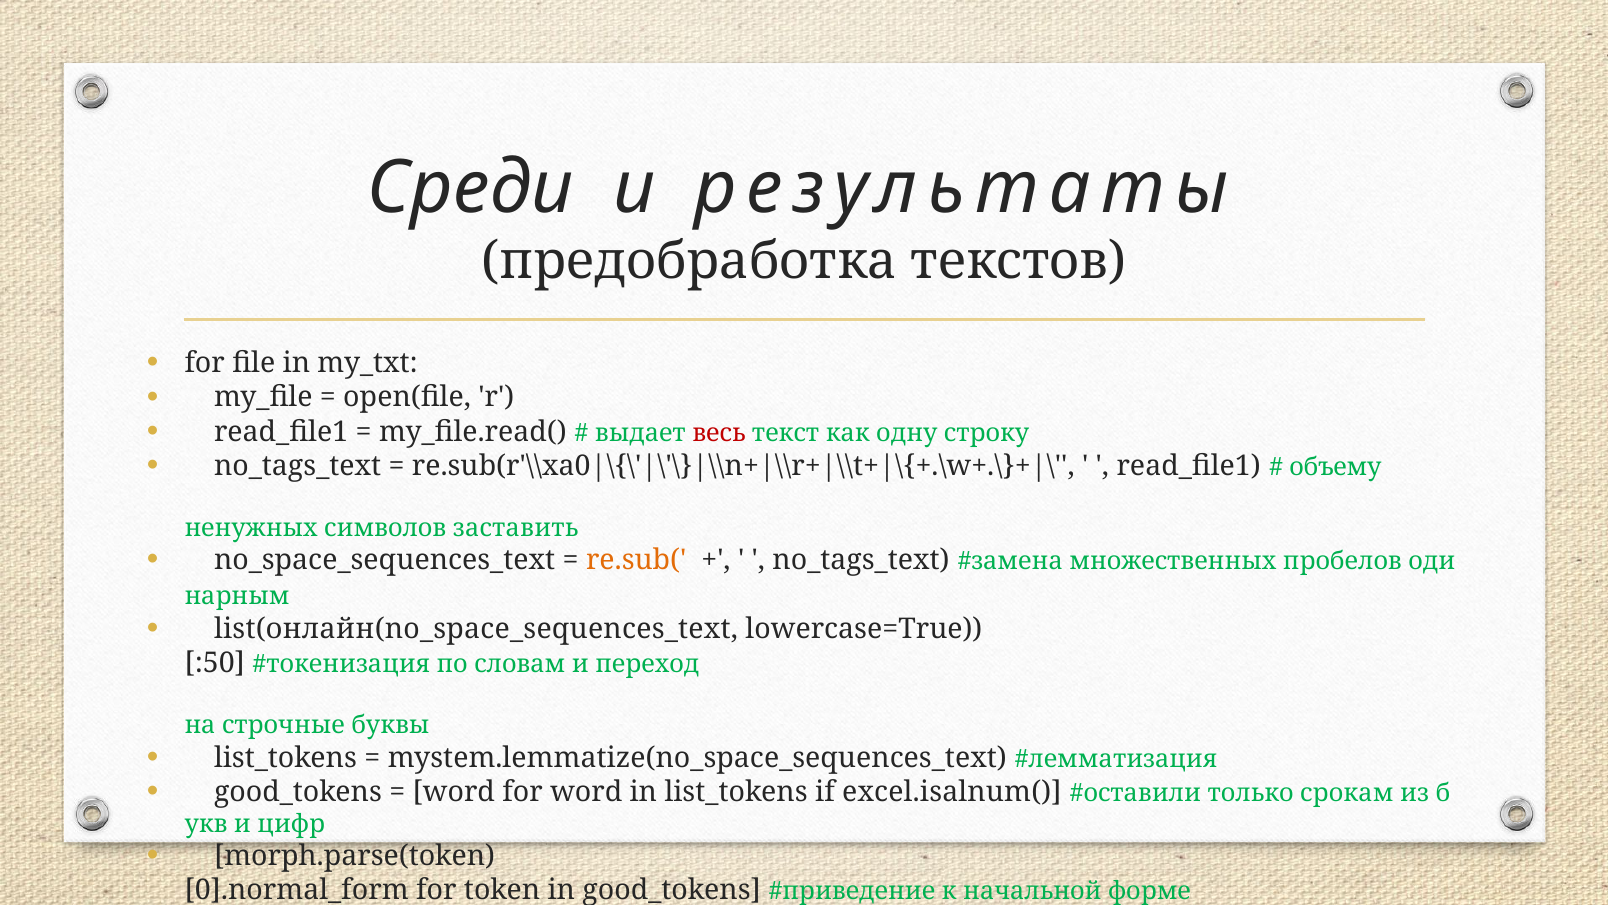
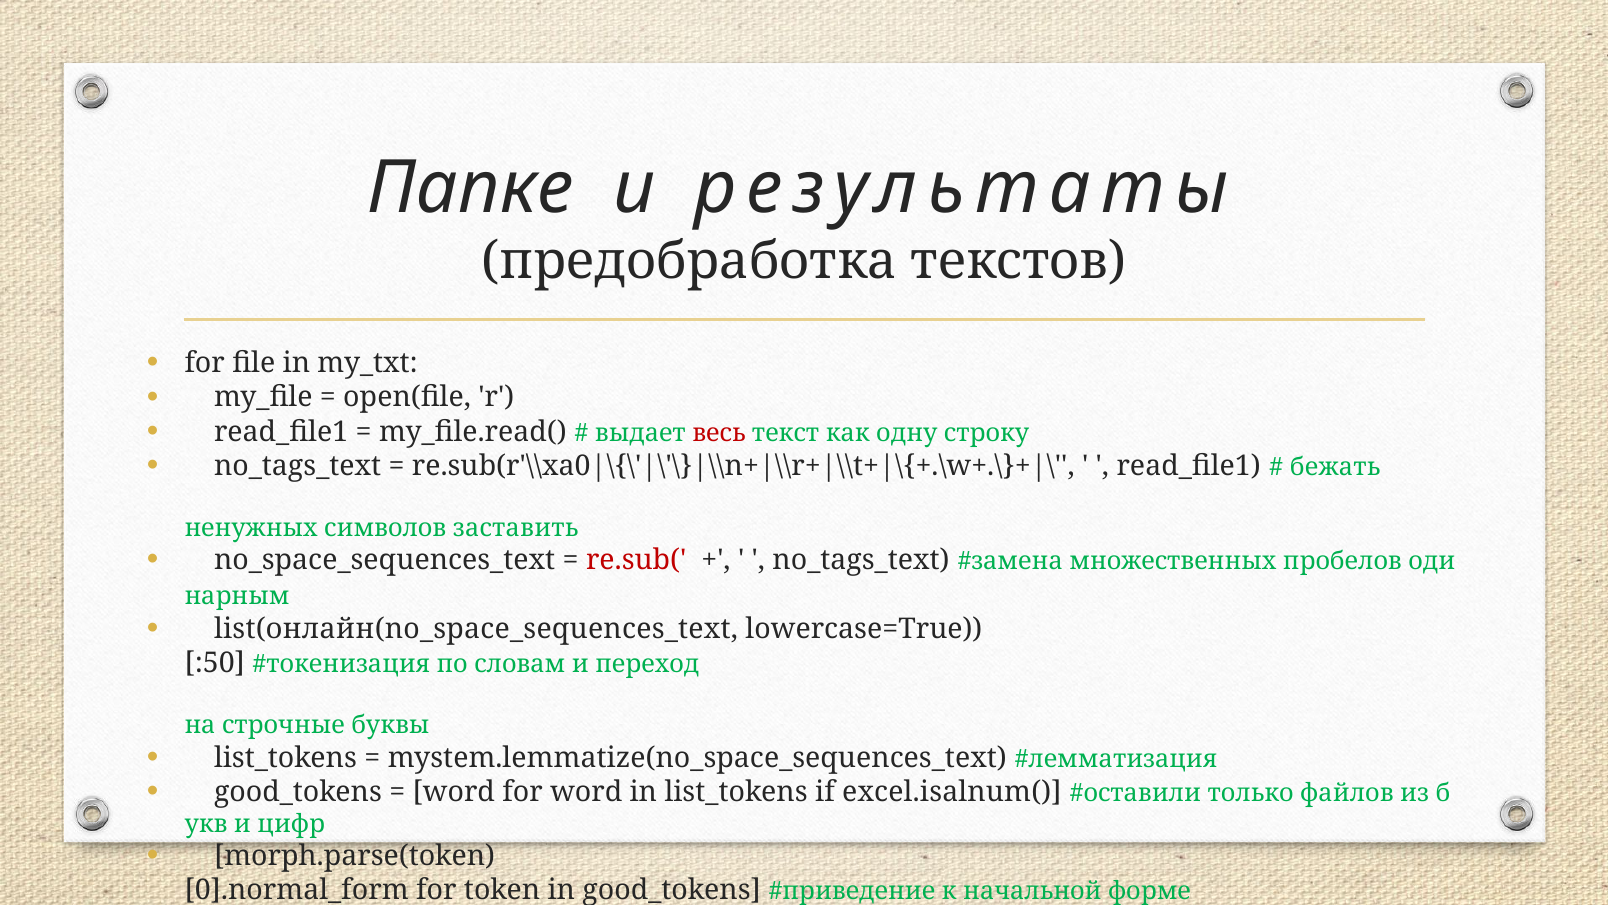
Среди: Среди -> Папке
объему: объему -> бежать
re.sub( colour: orange -> red
срокам: срокам -> файлов
